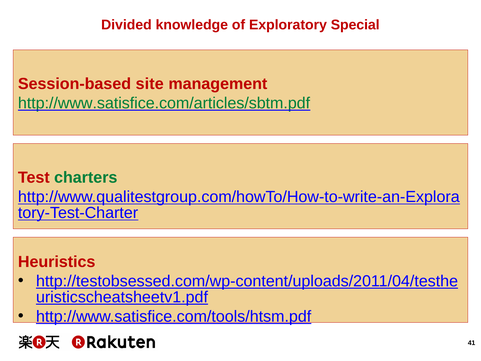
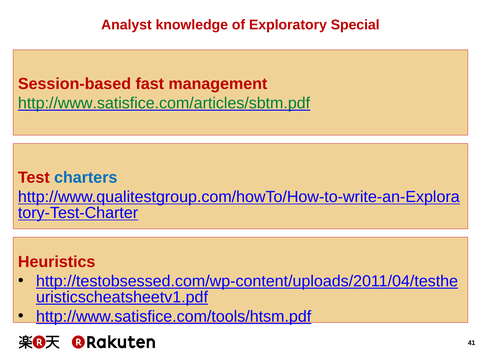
Divided: Divided -> Analyst
site: site -> fast
charters colour: green -> blue
